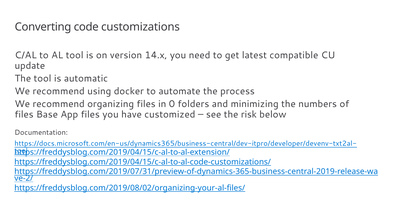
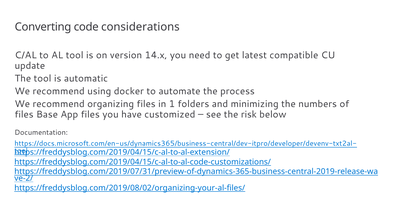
customizations: customizations -> considerations
0: 0 -> 1
